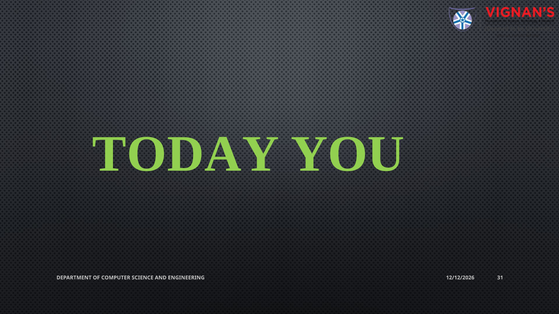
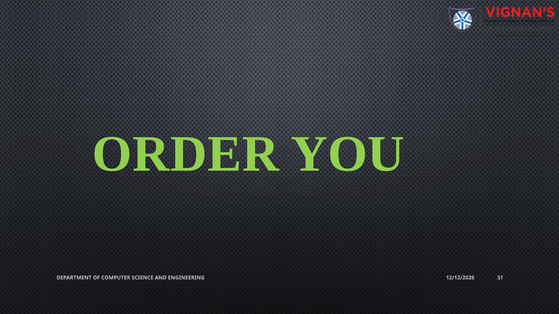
TODAY: TODAY -> ORDER
